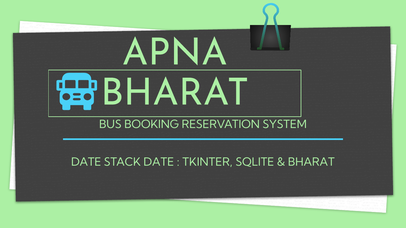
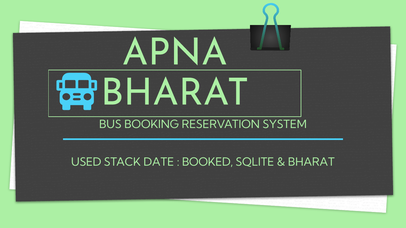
DATE at (86, 162): DATE -> USED
TKINTER: TKINTER -> BOOKED
